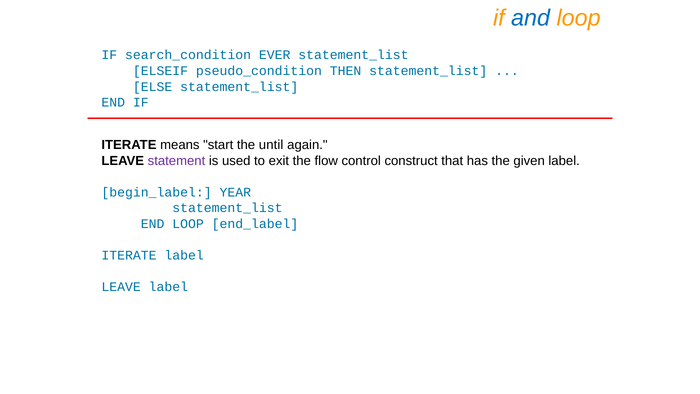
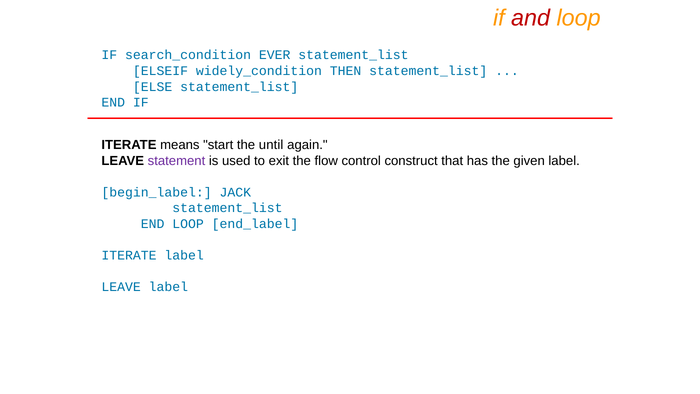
and colour: blue -> red
pseudo_condition: pseudo_condition -> widely_condition
YEAR: YEAR -> JACK
